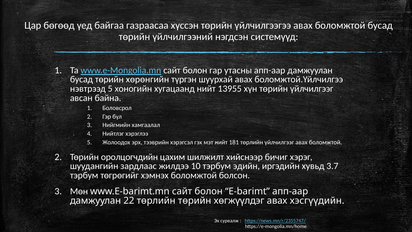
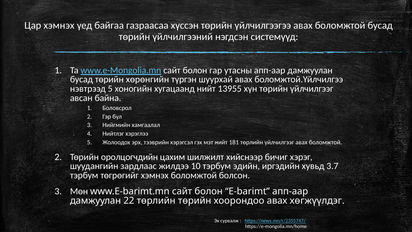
Цар бөгөөд: бөгөөд -> хэмнэх
хөгжүүлдэг: хөгжүүлдэг -> хоорондоо
хэсгүүдийн: хэсгүүдийн -> хөгжүүлдэг
